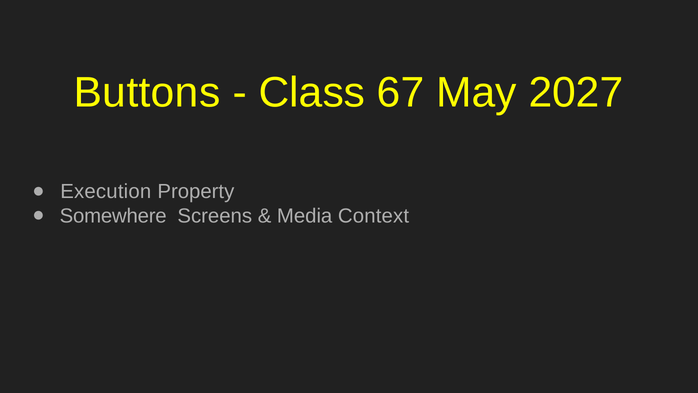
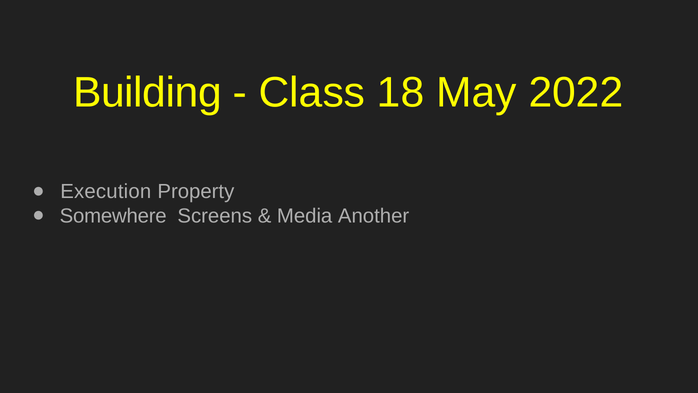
Buttons: Buttons -> Building
67: 67 -> 18
2027: 2027 -> 2022
Context: Context -> Another
